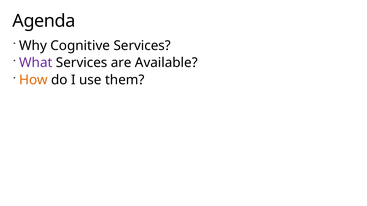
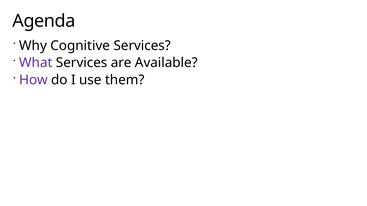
How colour: orange -> purple
